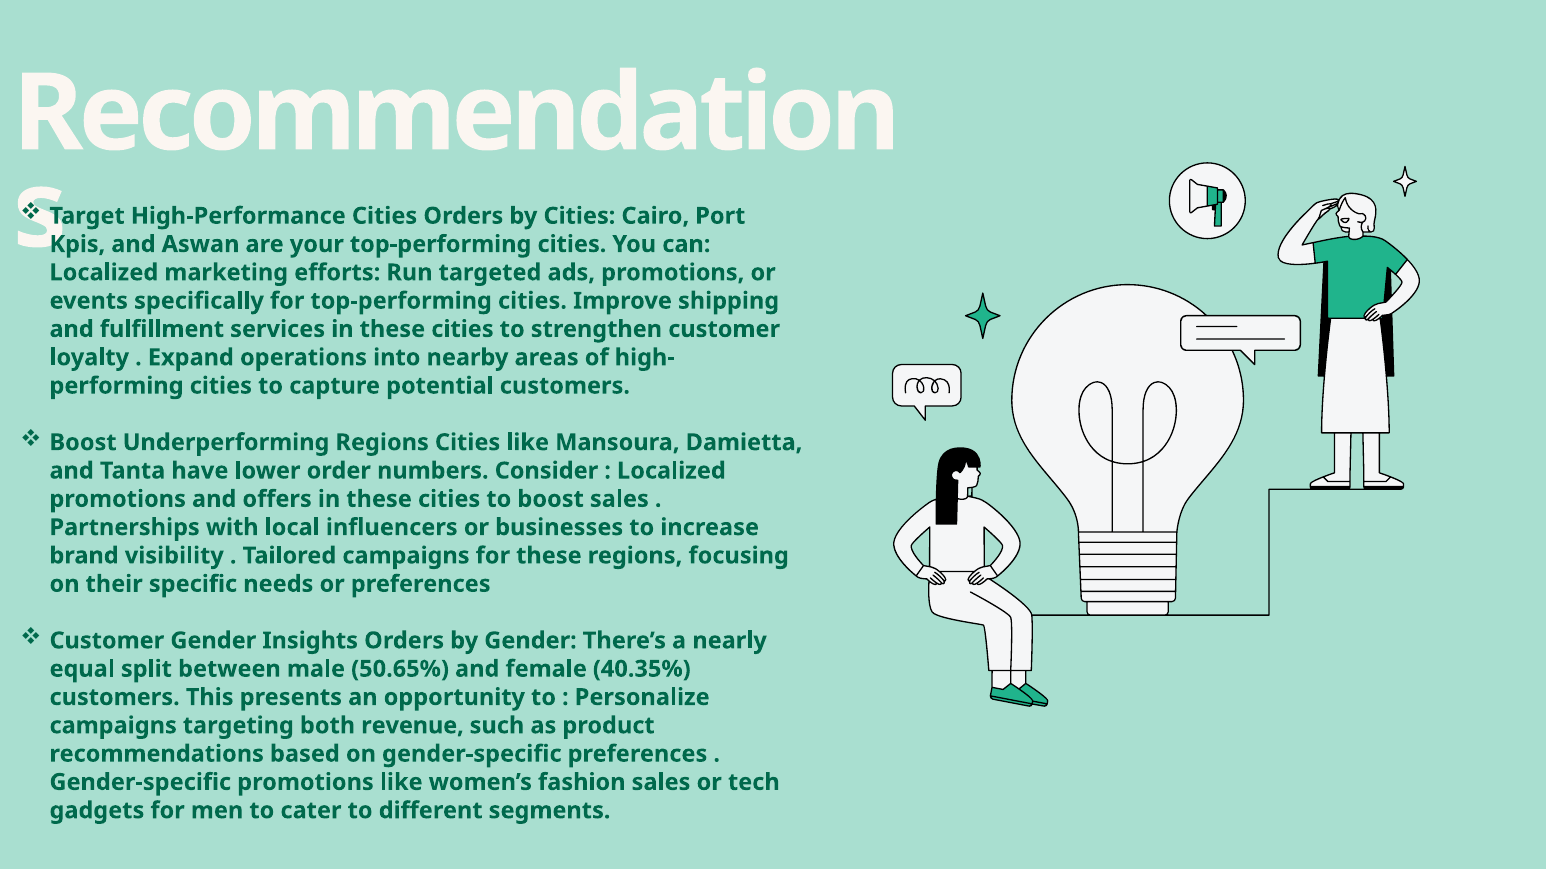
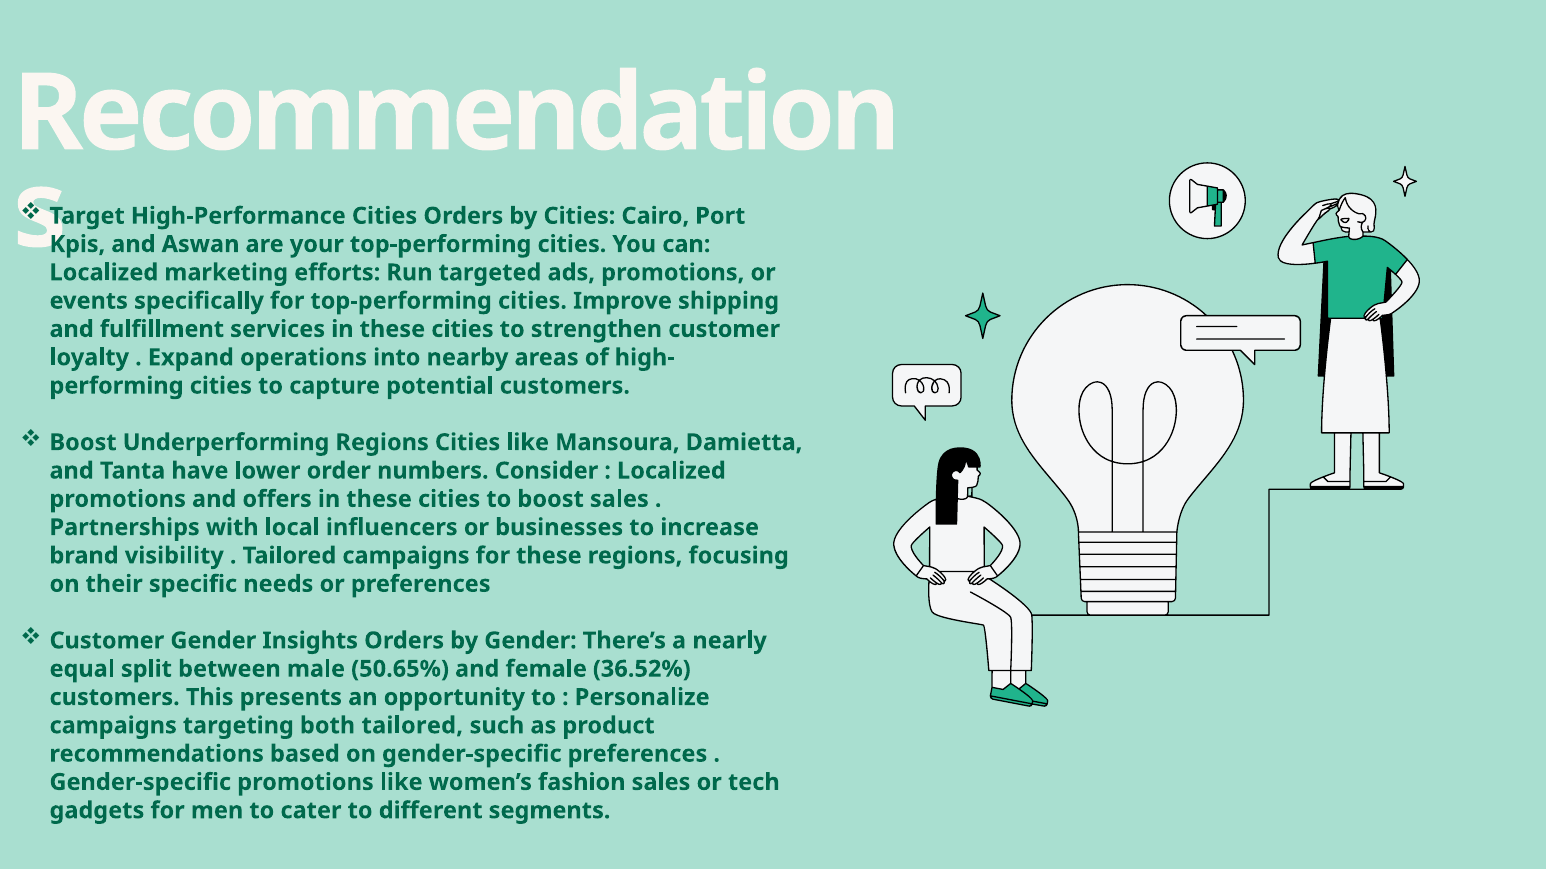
40.35%: 40.35% -> 36.52%
both revenue: revenue -> tailored
